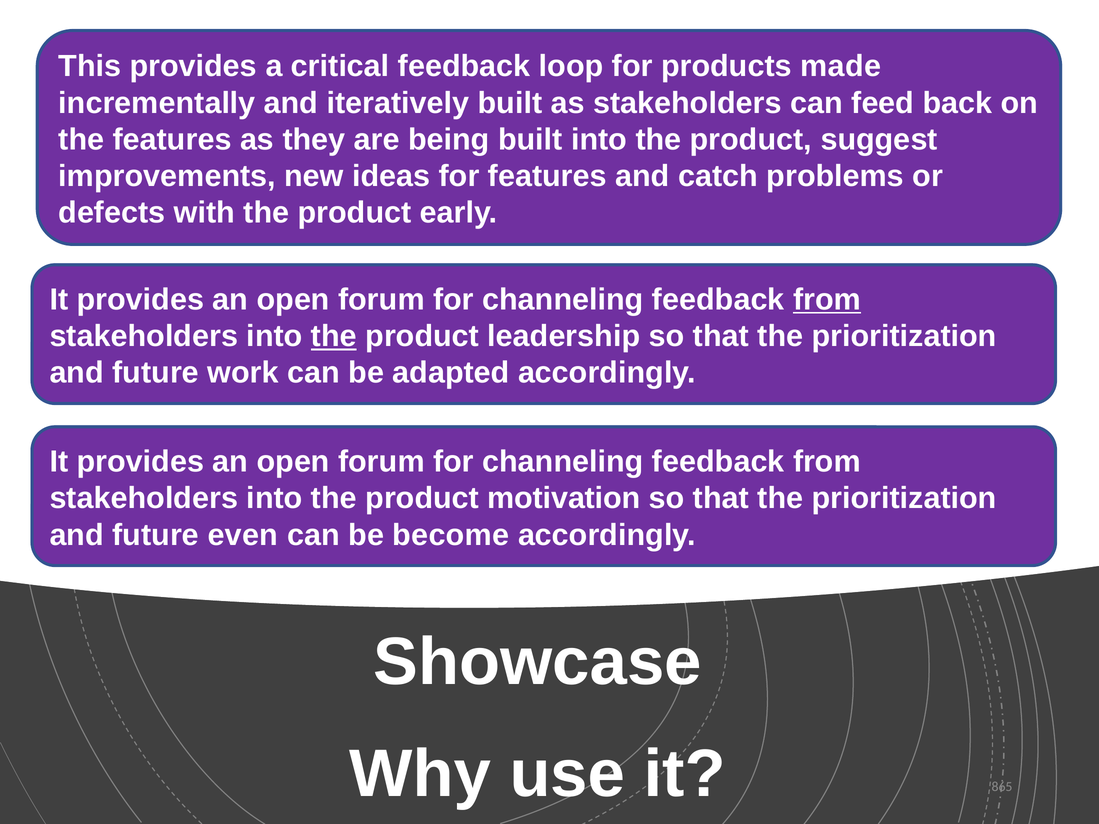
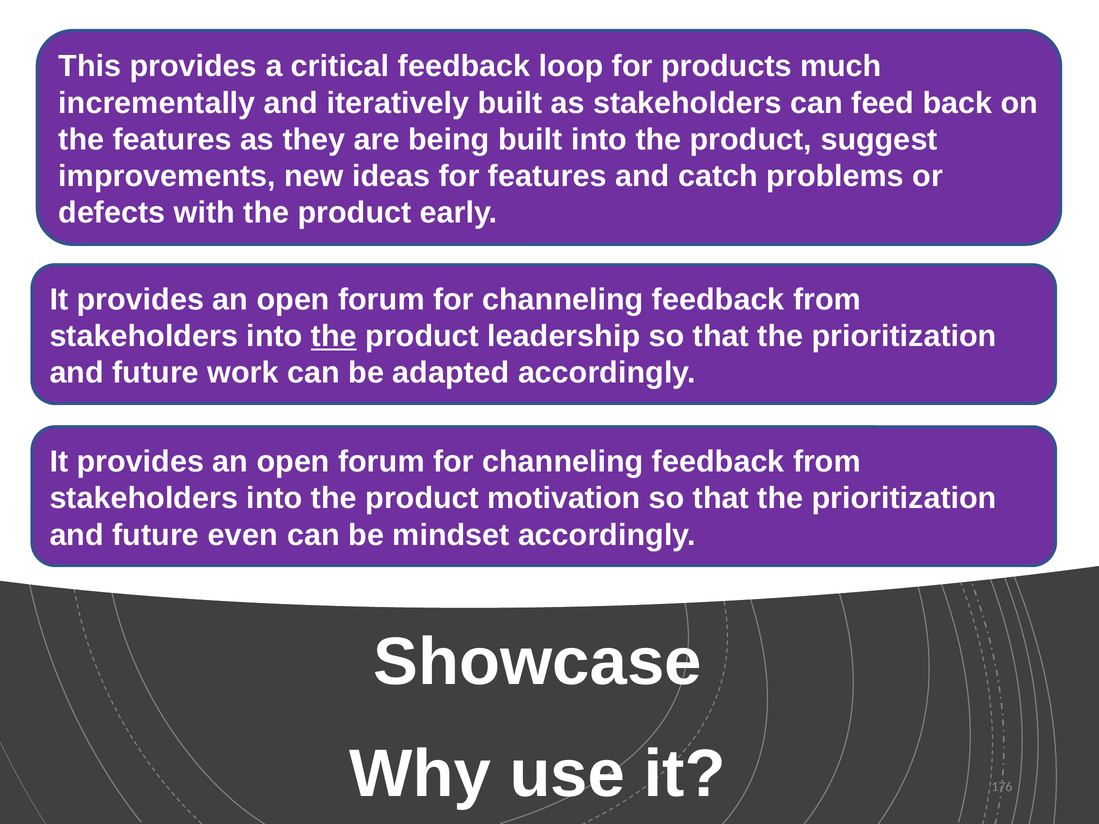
made: made -> much
from at (827, 300) underline: present -> none
become: become -> mindset
865: 865 -> 176
